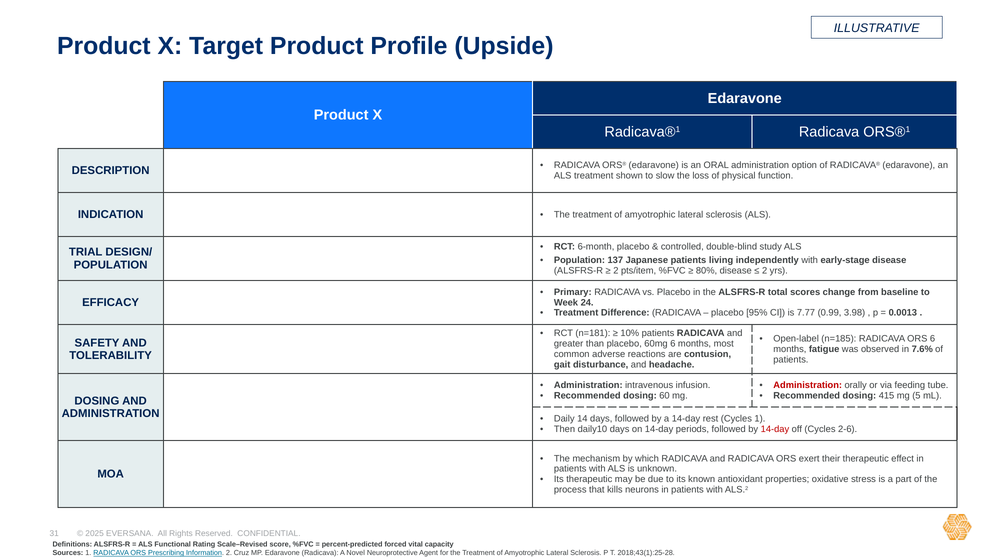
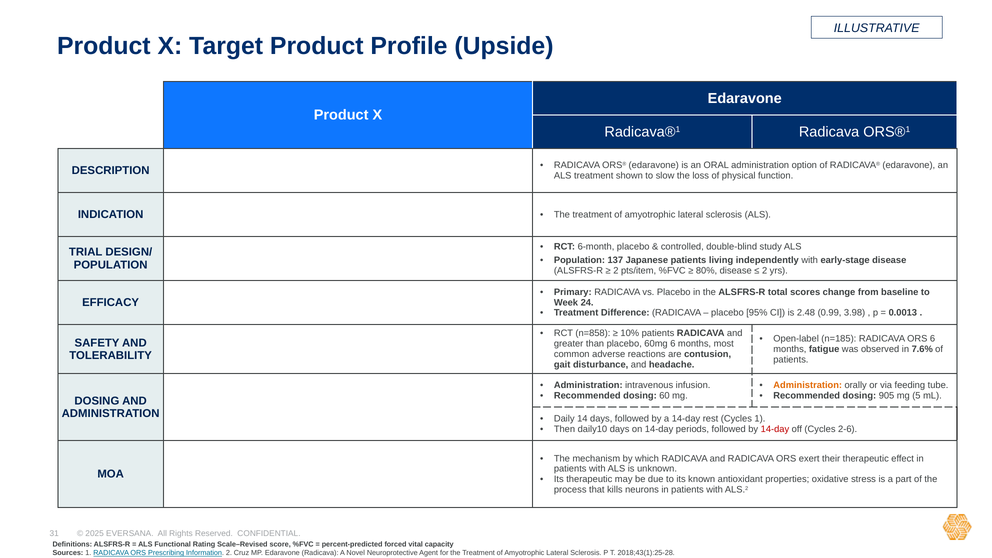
7.77: 7.77 -> 2.48
n=181: n=181 -> n=858
Administration at (808, 385) colour: red -> orange
415: 415 -> 905
